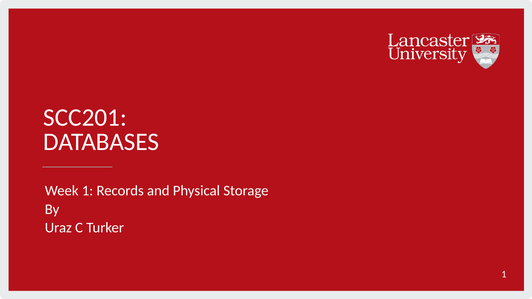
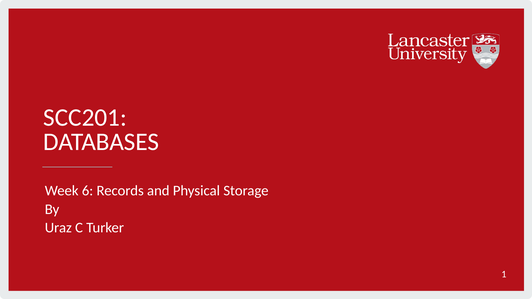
Week 1: 1 -> 6
